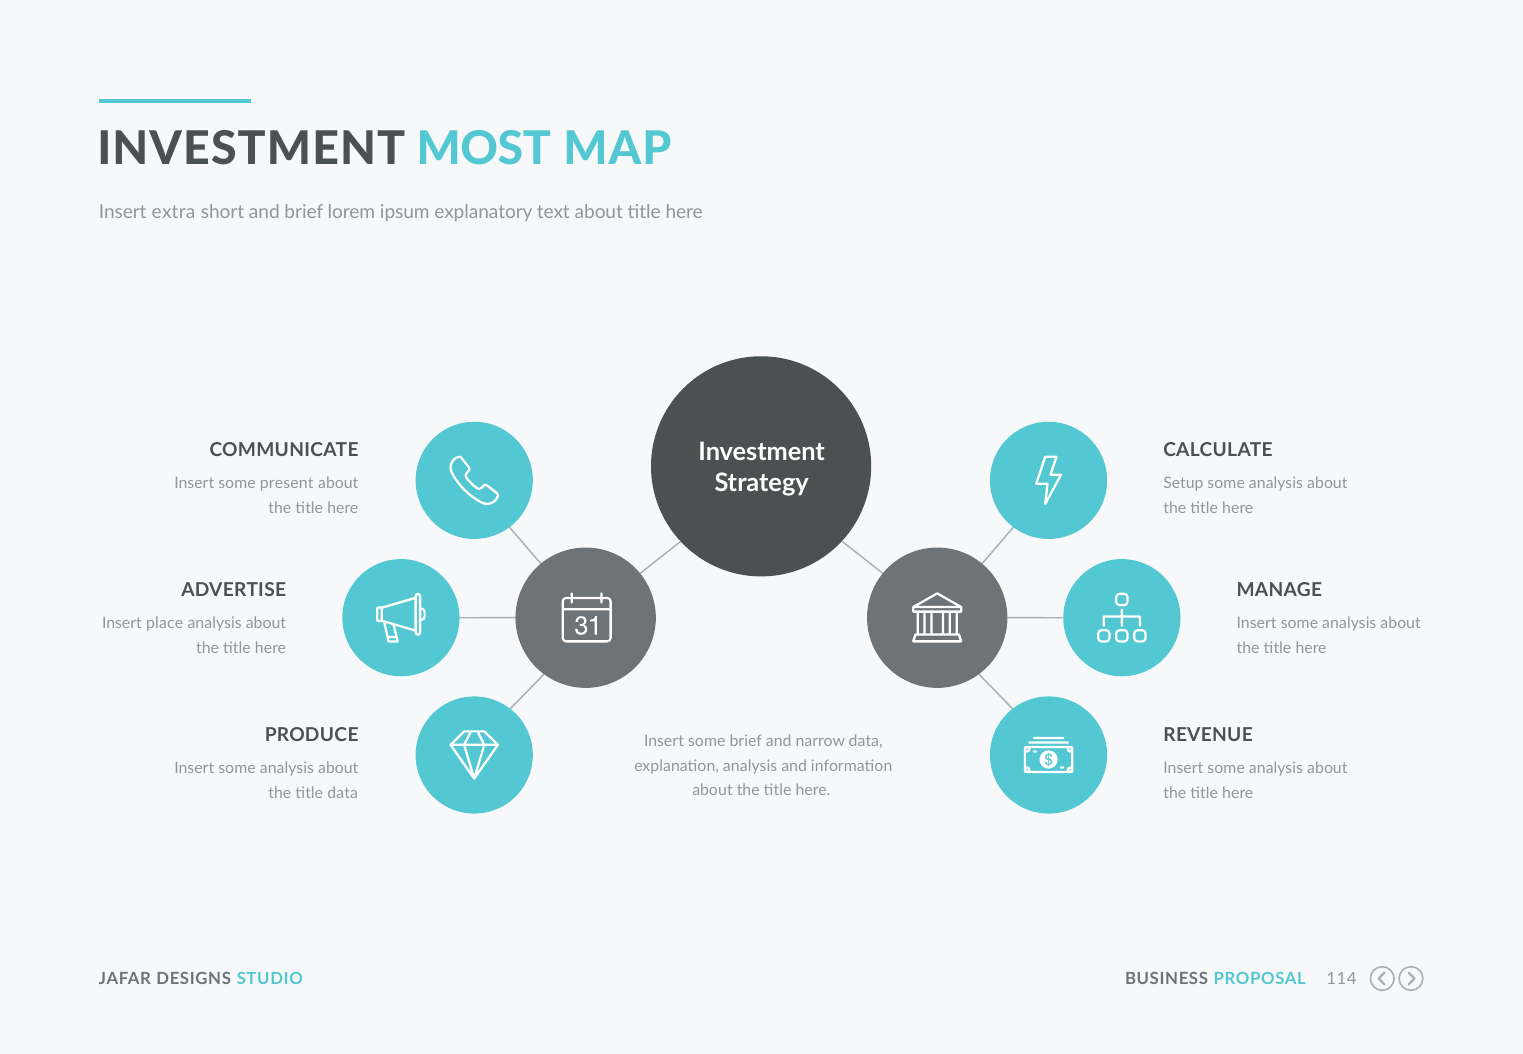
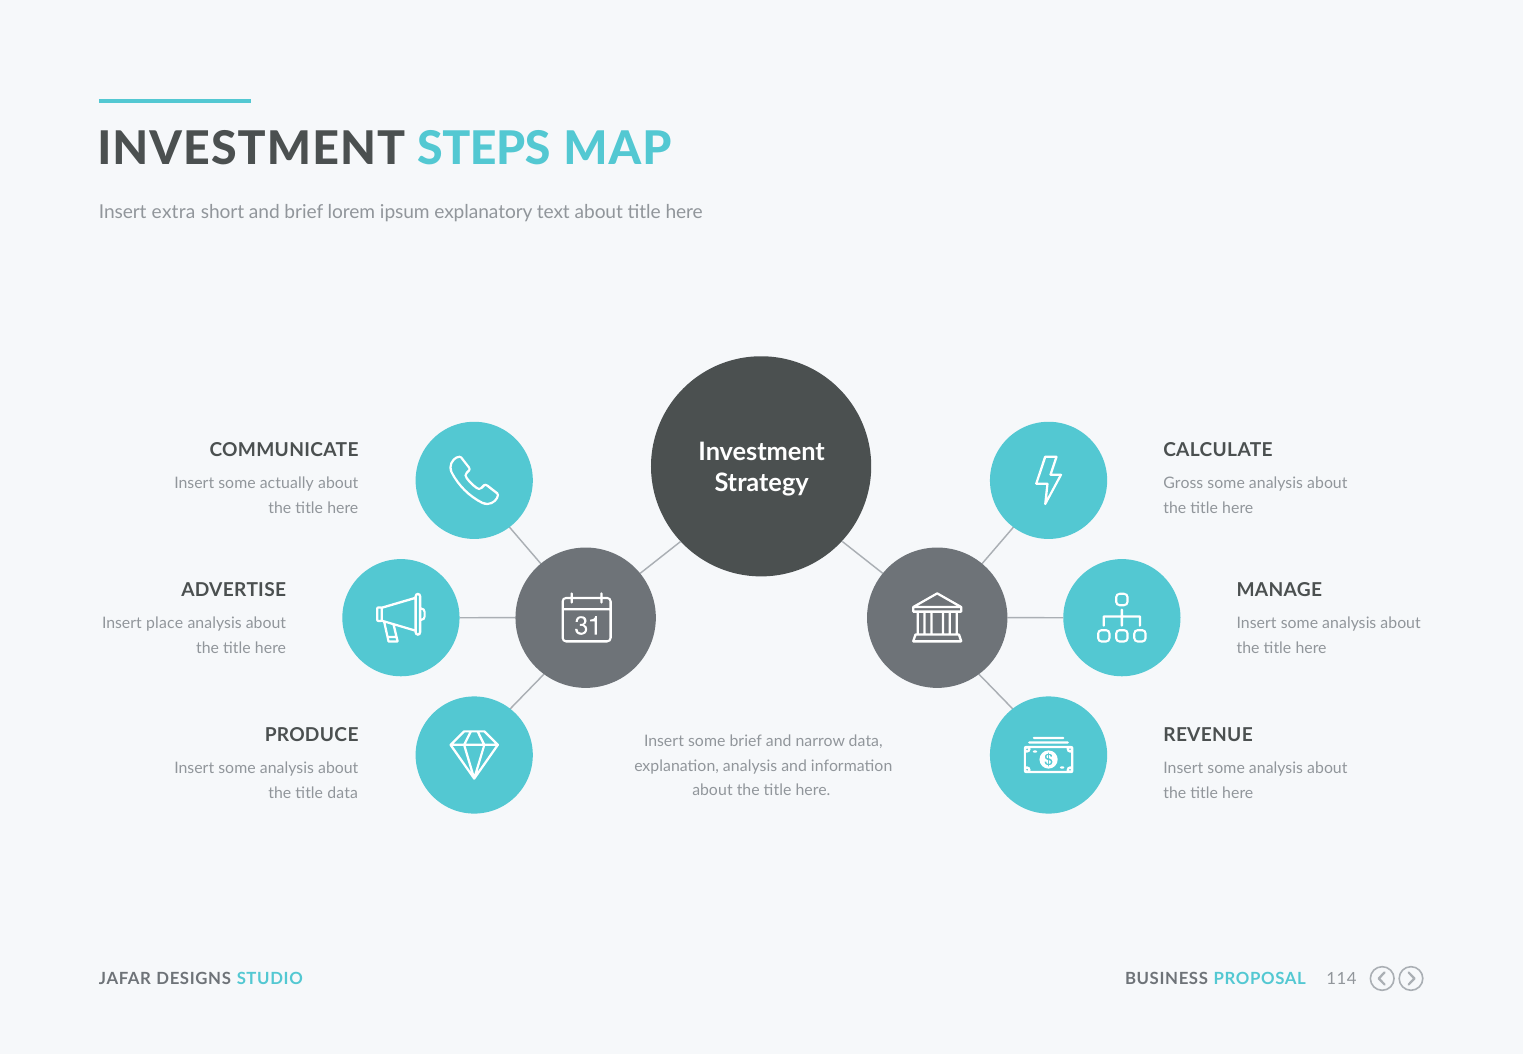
MOST: MOST -> STEPS
present: present -> actually
Setup: Setup -> Gross
